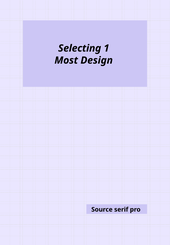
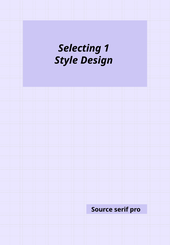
Most: Most -> Style
